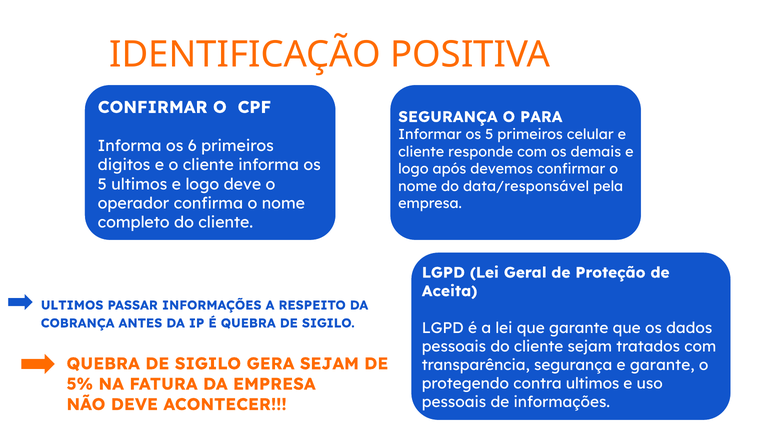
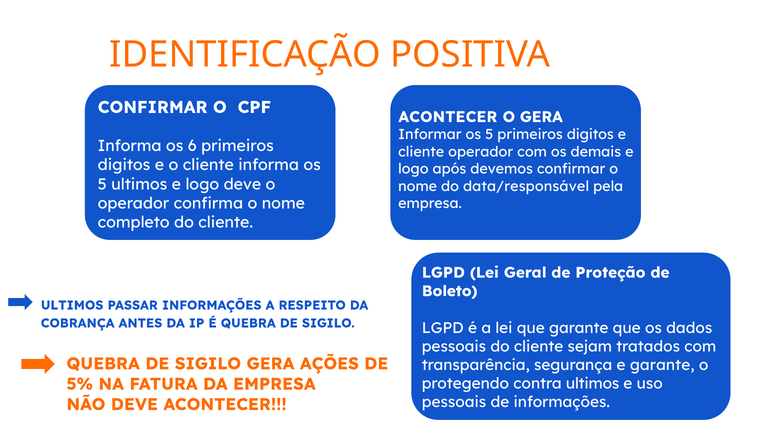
SEGURANÇA at (448, 117): SEGURANÇA -> ACONTECER
O PARA: PARA -> GERA
5 primeiros celular: celular -> digitos
cliente responde: responde -> operador
Aceita: Aceita -> Boleto
GERA SEJAM: SEJAM -> AÇÕES
